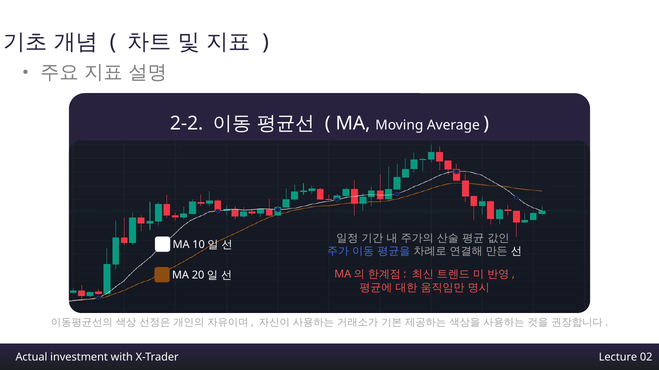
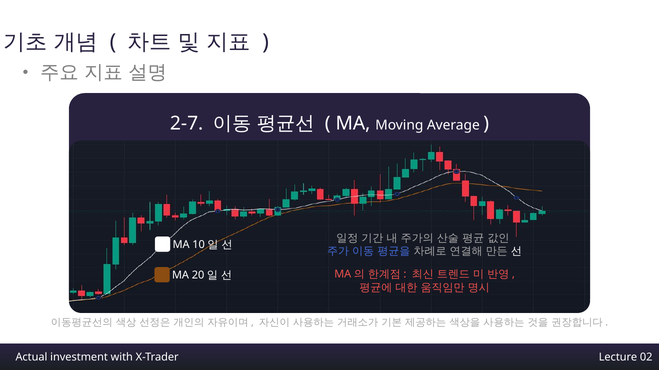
2-2: 2-2 -> 2-7
